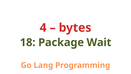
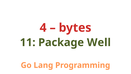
18: 18 -> 11
Wait: Wait -> Well
